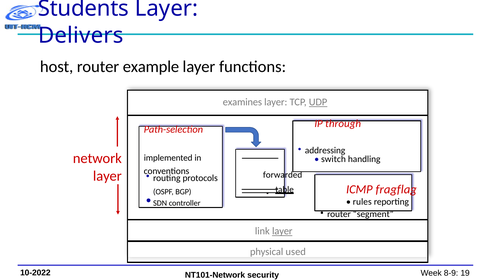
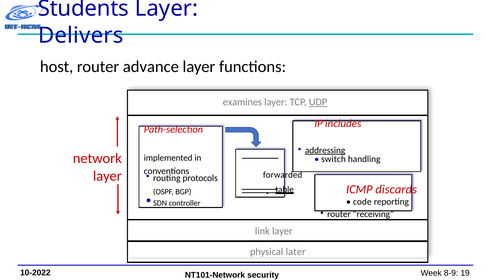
example: example -> advance
through: through -> includes
addressing underline: none -> present
fragflag: fragflag -> discards
rules: rules -> code
segment: segment -> receiving
layer at (282, 231) underline: present -> none
used: used -> later
